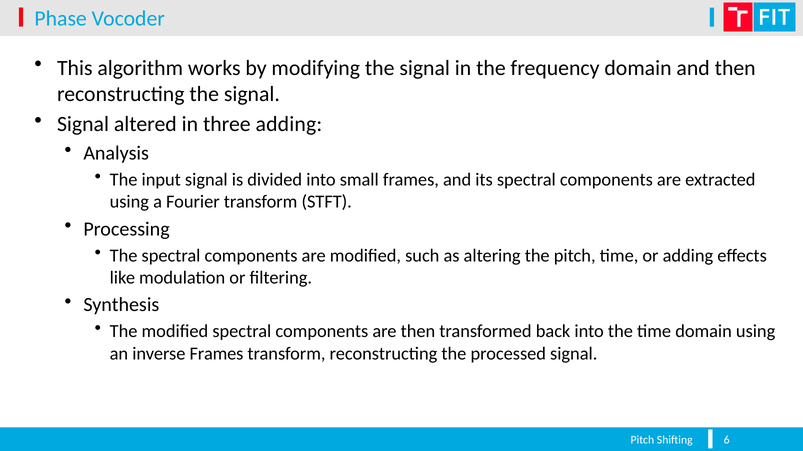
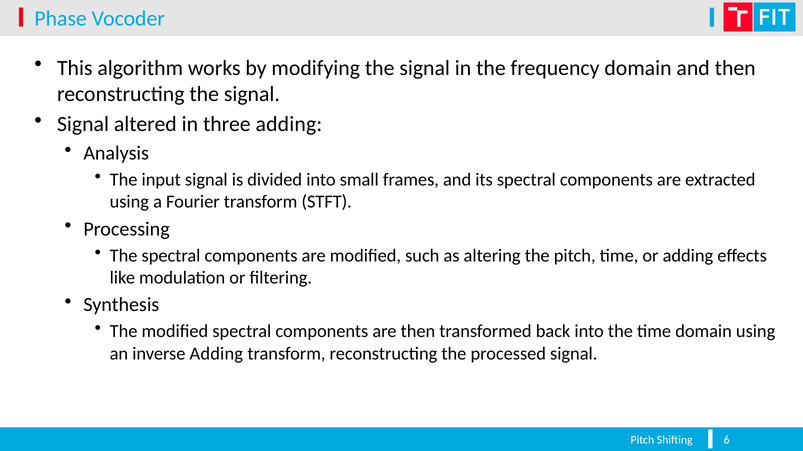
inverse Frames: Frames -> Adding
